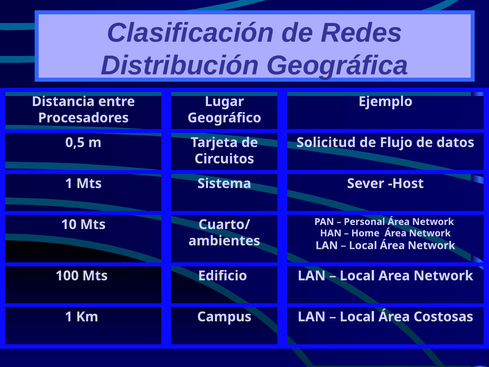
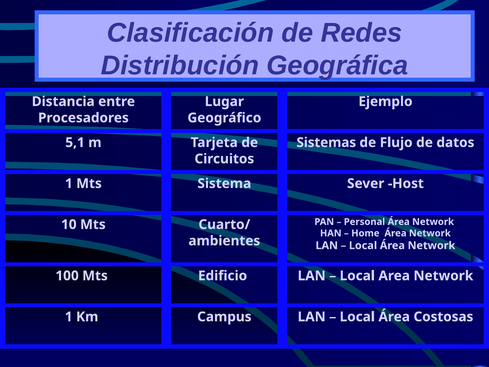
0,5: 0,5 -> 5,1
Solicitud: Solicitud -> Sistemas
